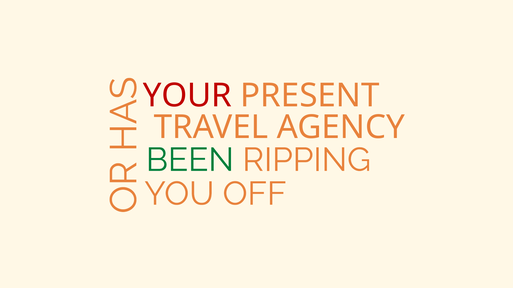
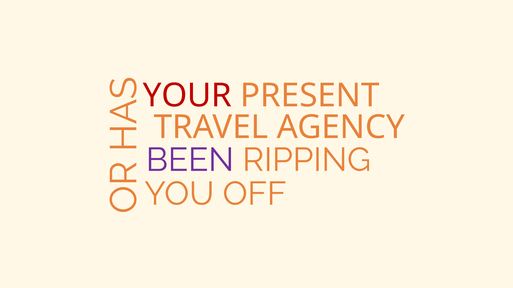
BEEN colour: green -> purple
